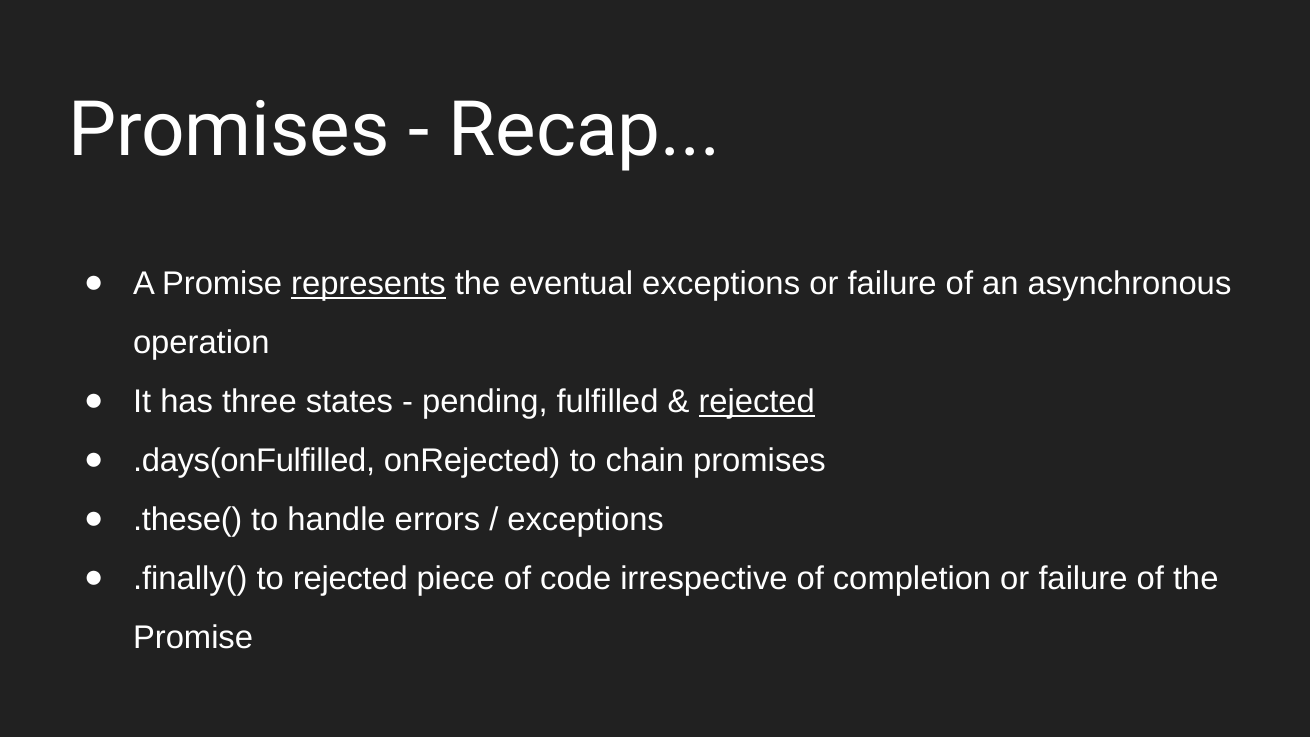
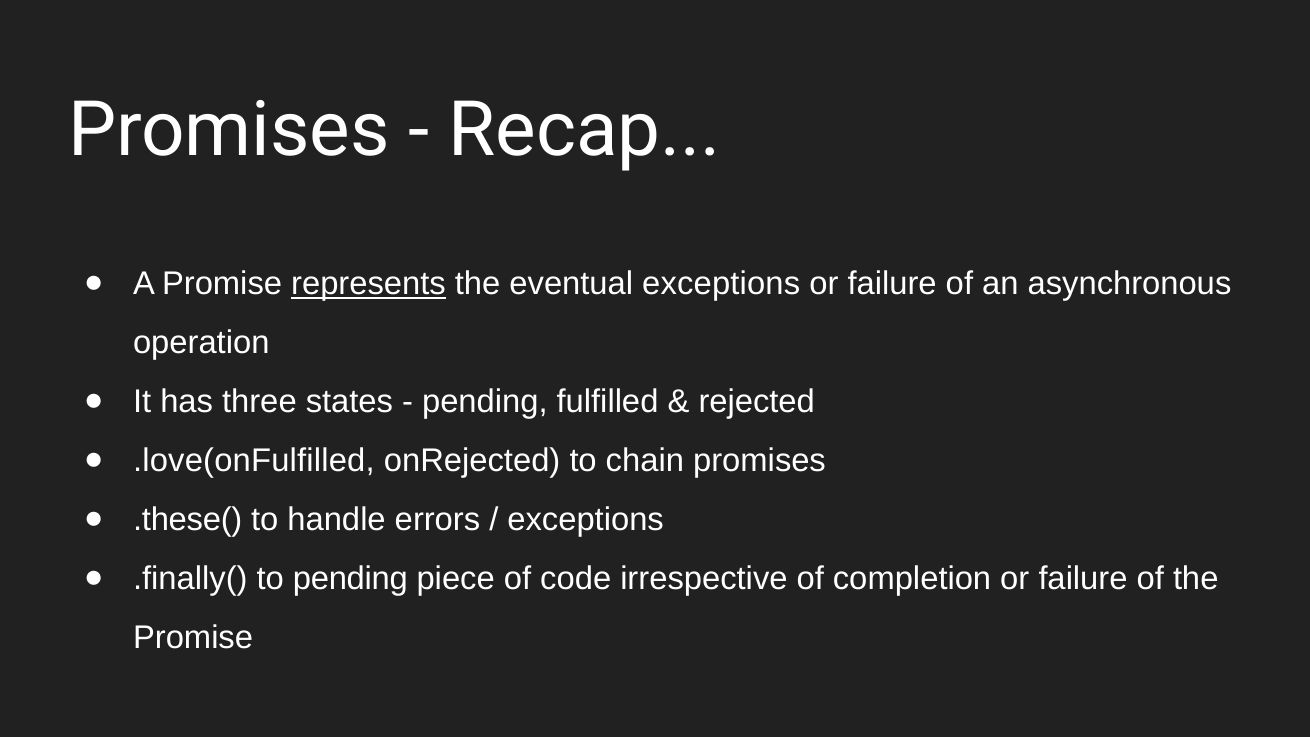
rejected at (757, 402) underline: present -> none
.days(onFulfilled: .days(onFulfilled -> .love(onFulfilled
to rejected: rejected -> pending
